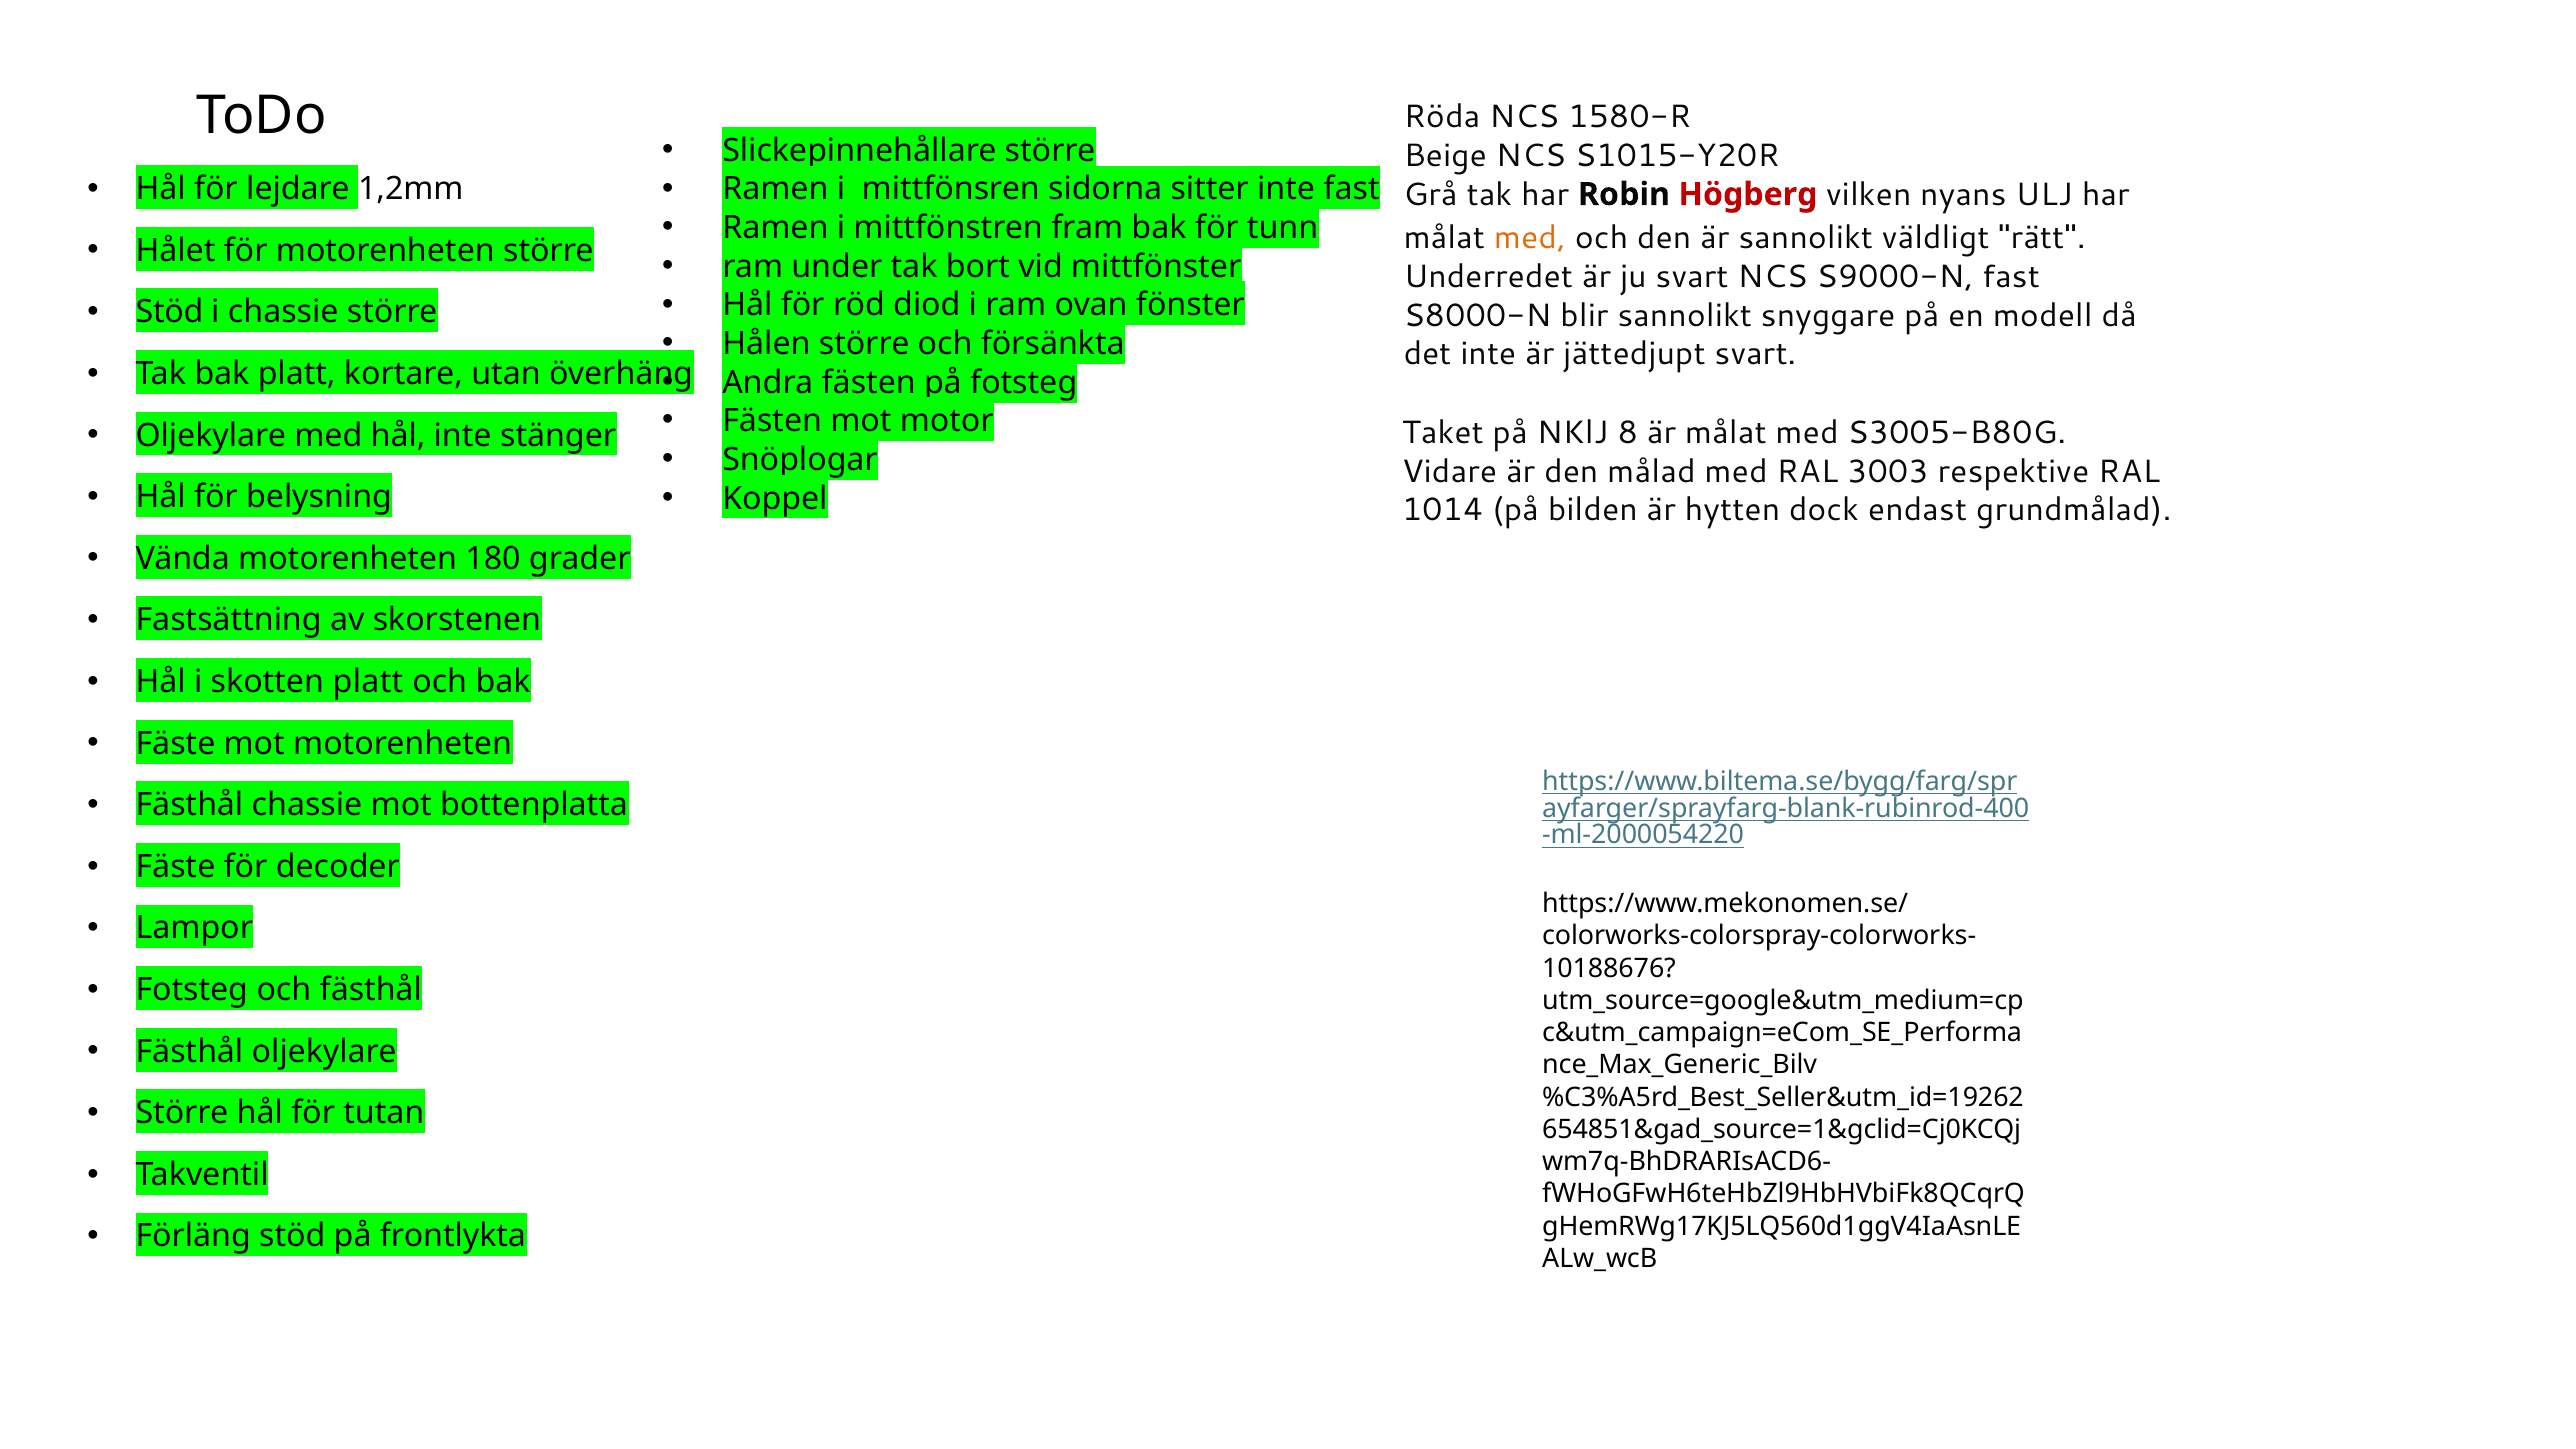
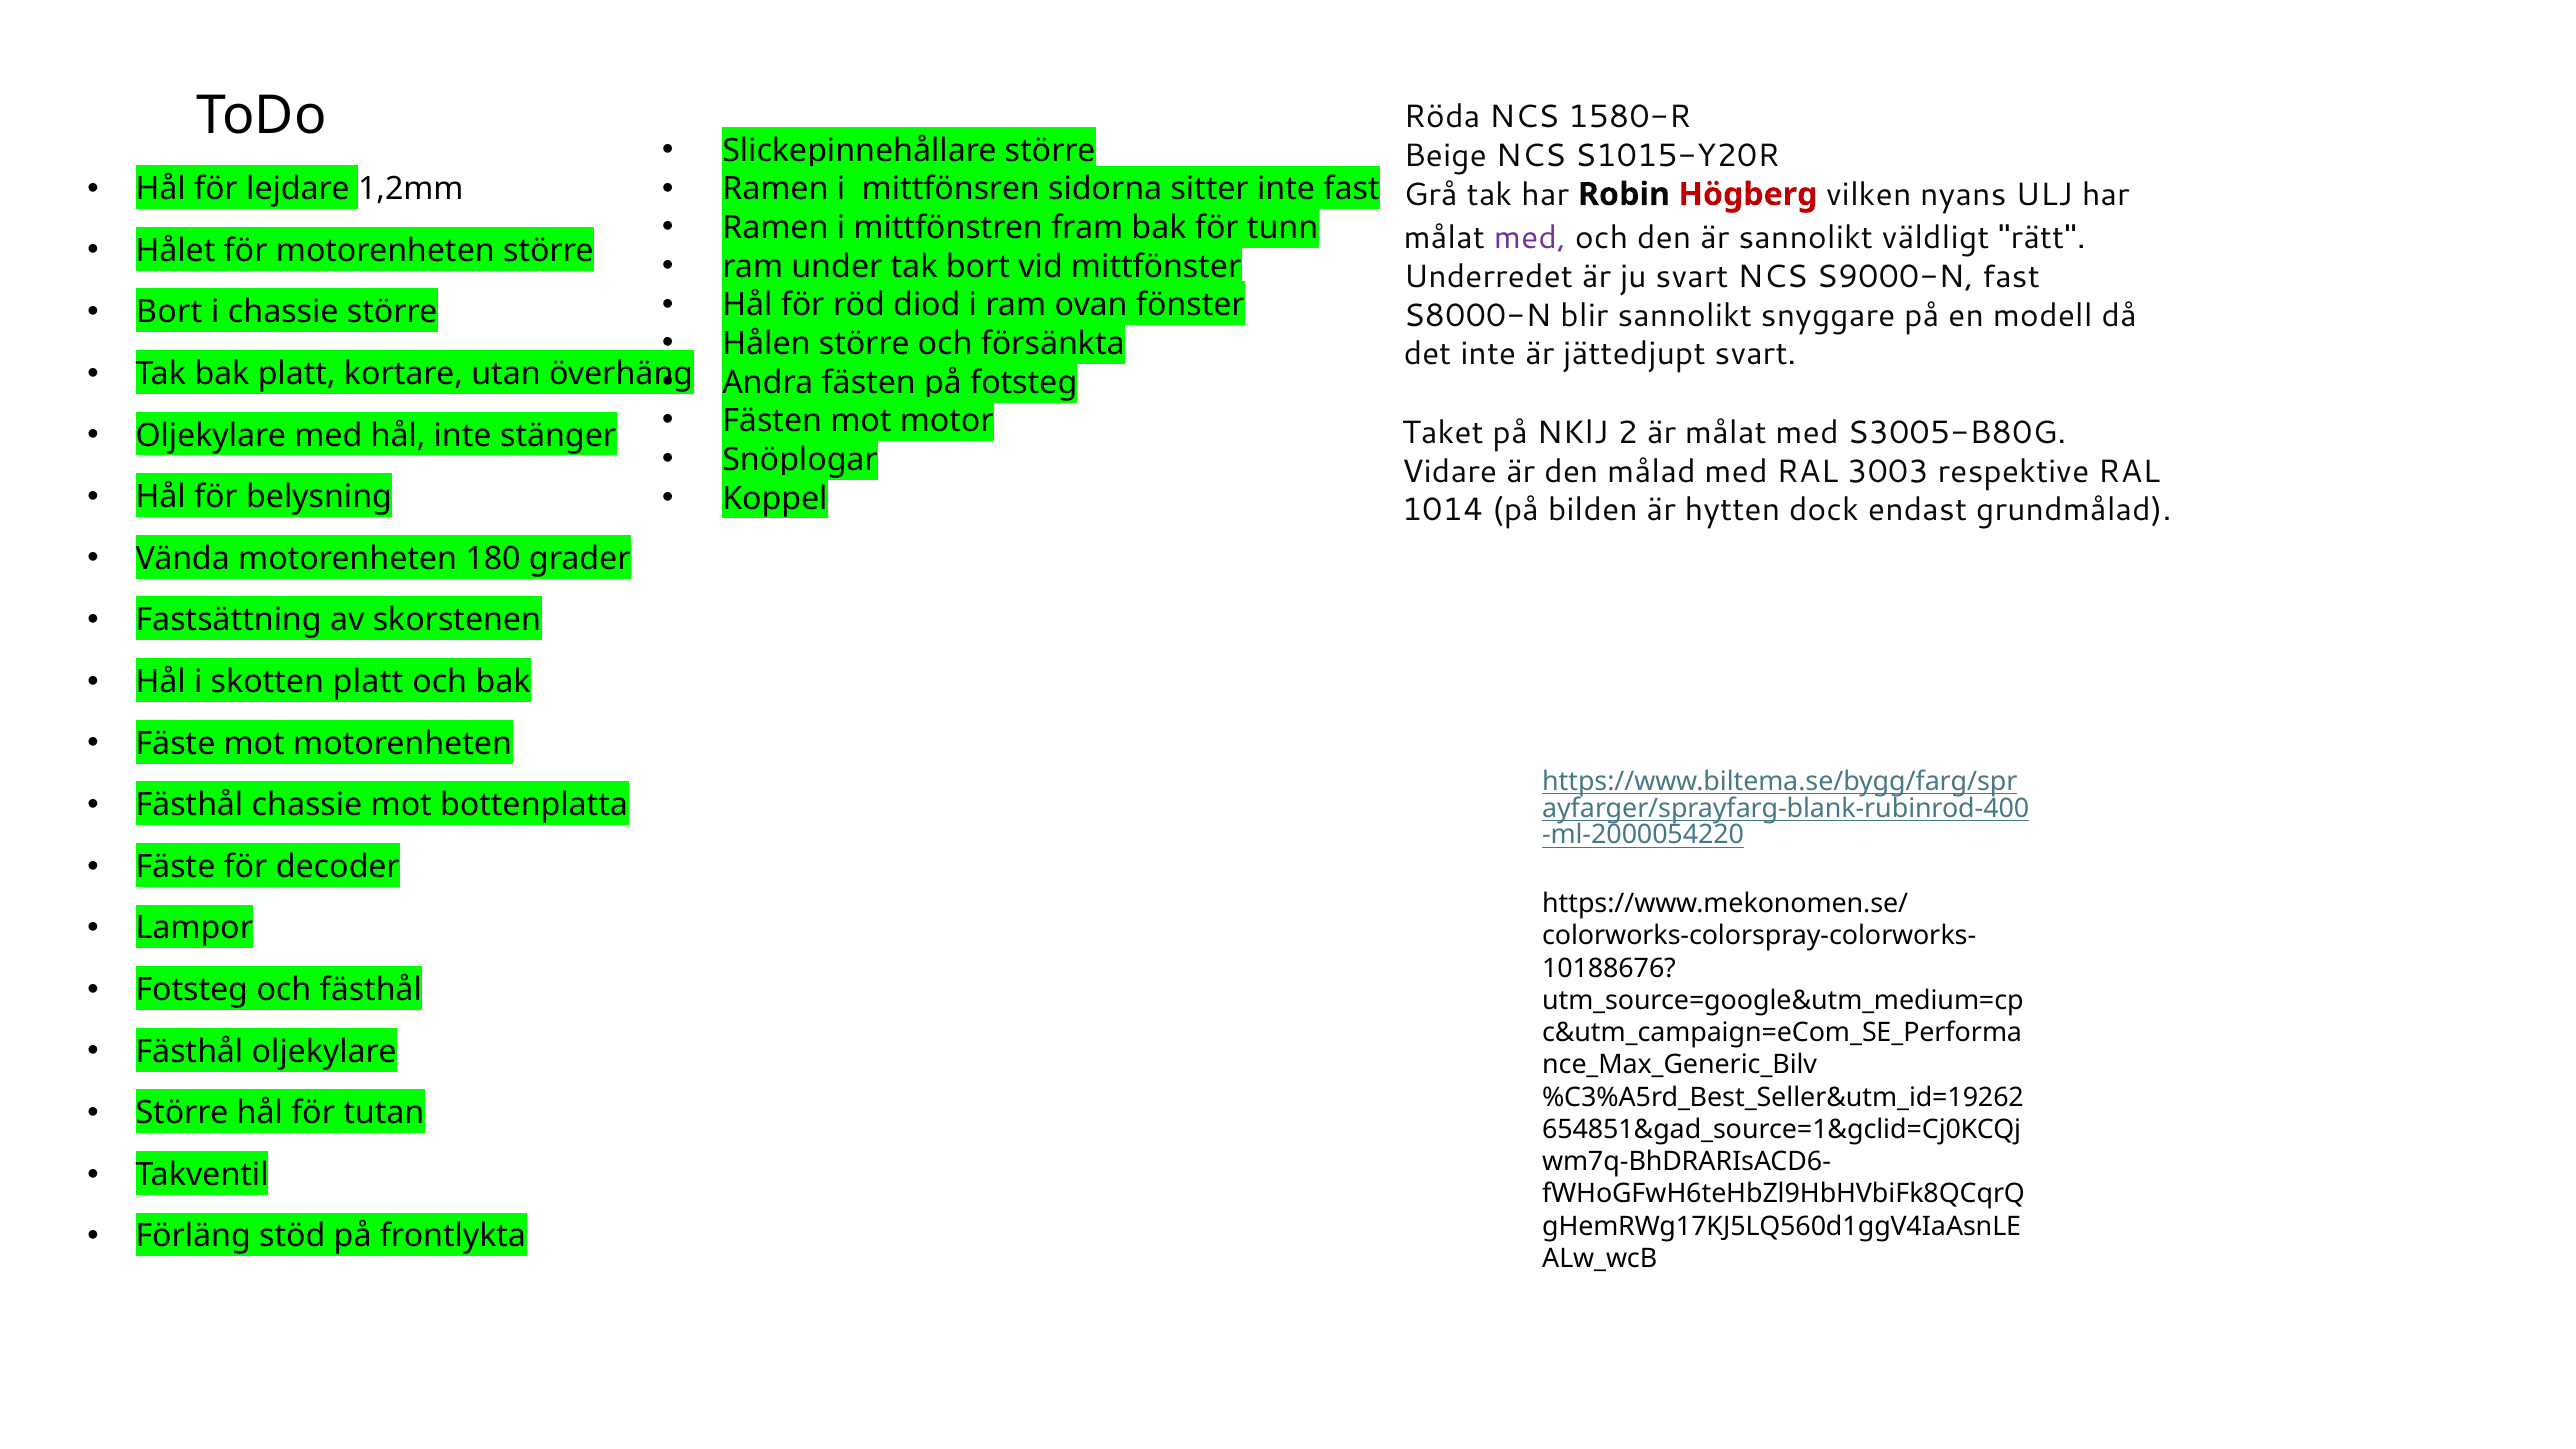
med at (1530, 238) colour: orange -> purple
Stöd at (169, 312): Stöd -> Bort
8: 8 -> 2
